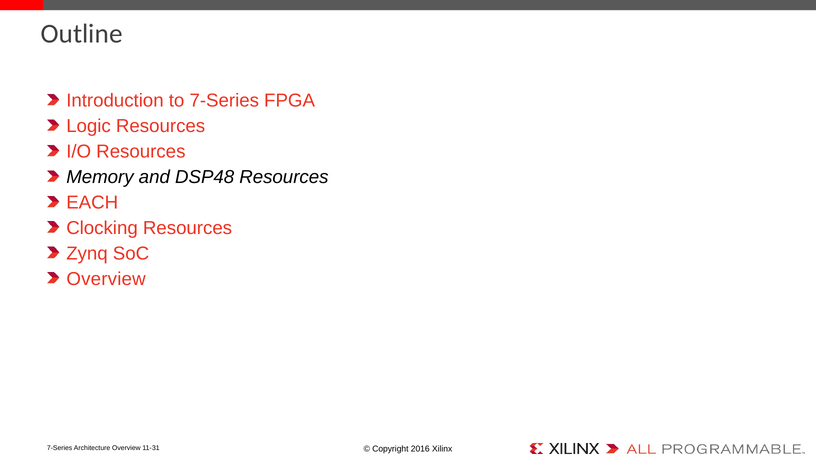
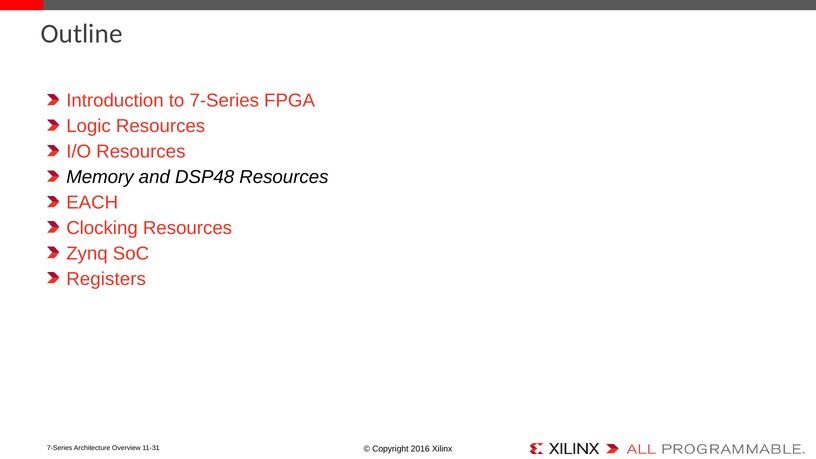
Overview at (106, 279): Overview -> Registers
